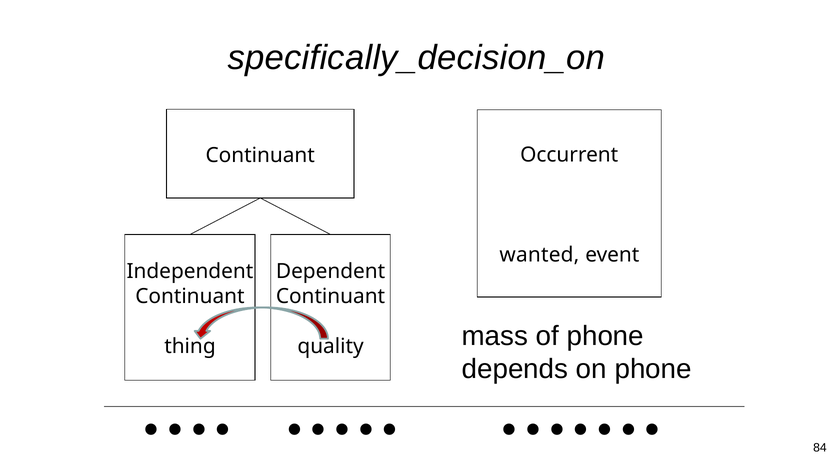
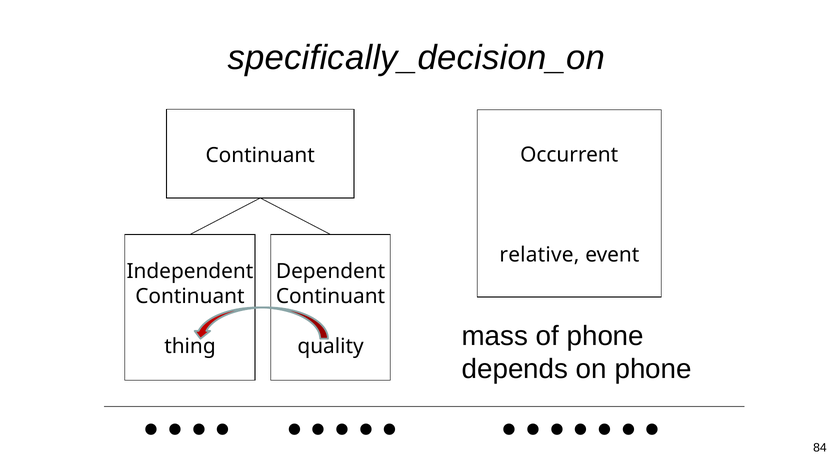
wanted: wanted -> relative
